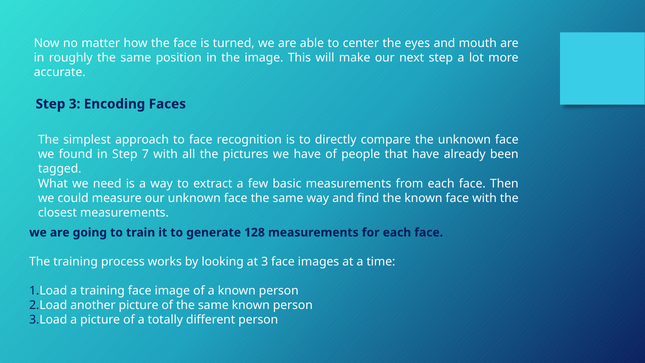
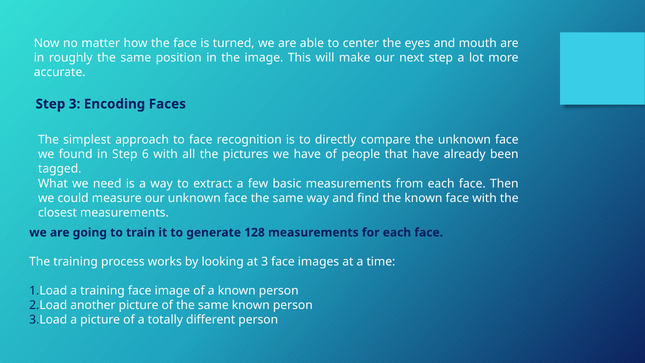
7: 7 -> 6
